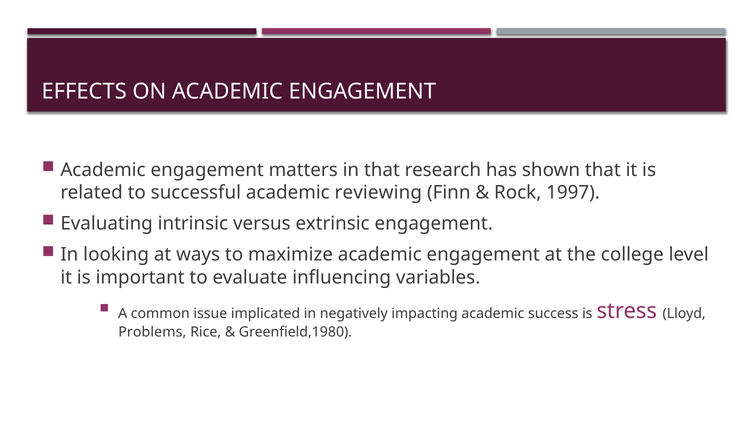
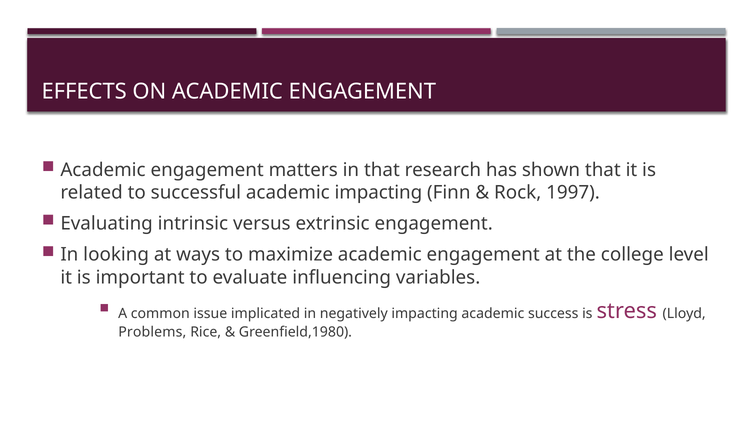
academic reviewing: reviewing -> impacting
